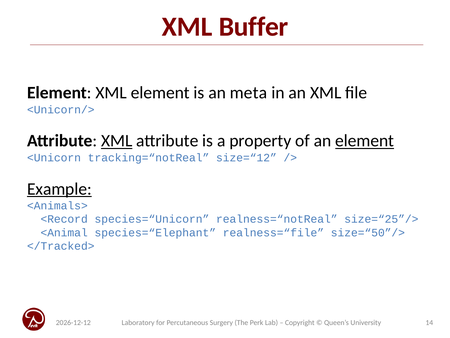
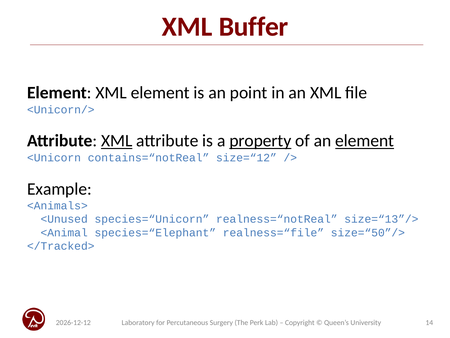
meta: meta -> point
property underline: none -> present
tracking=“notReal: tracking=“notReal -> contains=“notReal
Example underline: present -> none
<Record: <Record -> <Unused
size=“25”/>: size=“25”/> -> size=“13”/>
